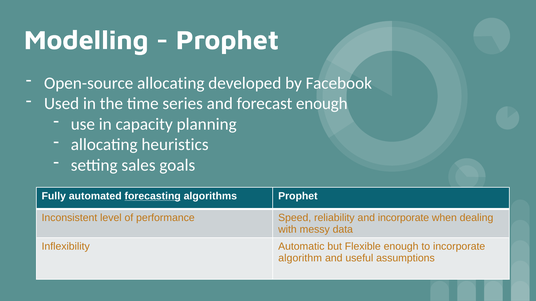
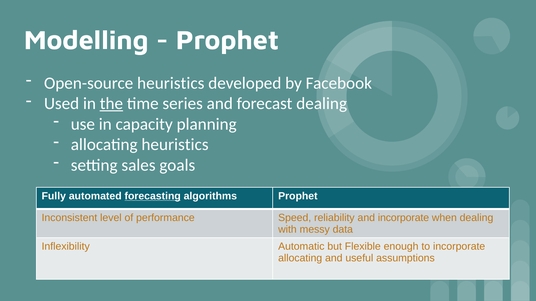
Open-source allocating: allocating -> heuristics
the underline: none -> present
forecast enough: enough -> dealing
algorithm at (300, 259): algorithm -> allocating
